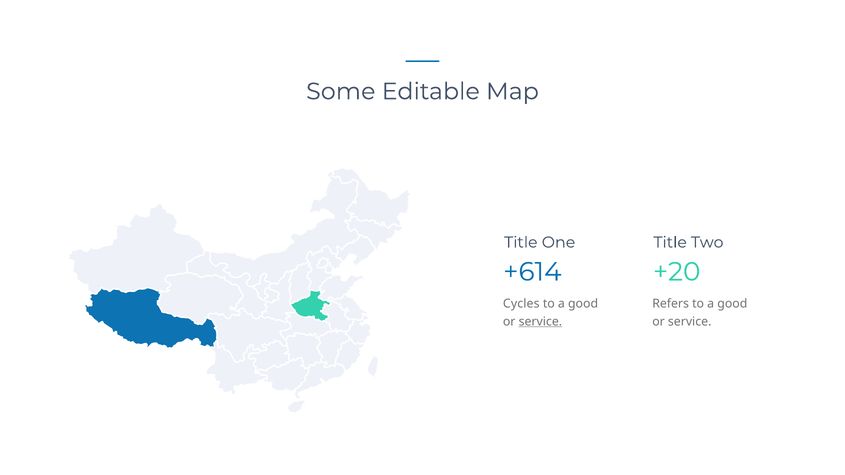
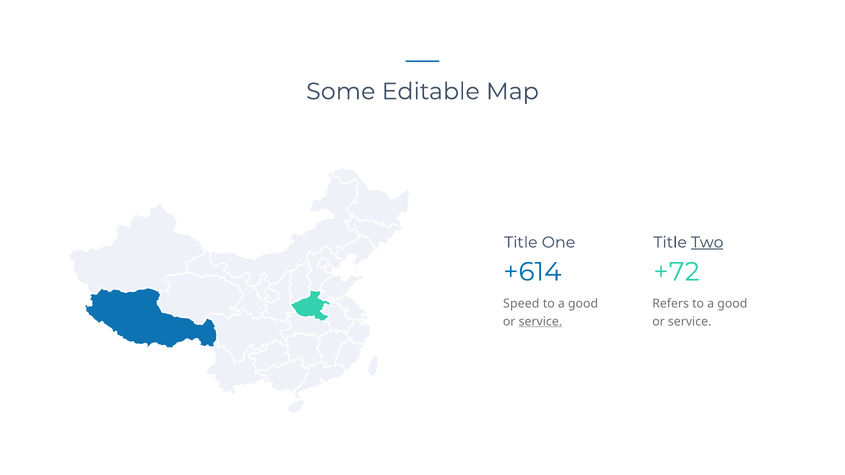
Two underline: none -> present
+20: +20 -> +72
Cycles: Cycles -> Speed
